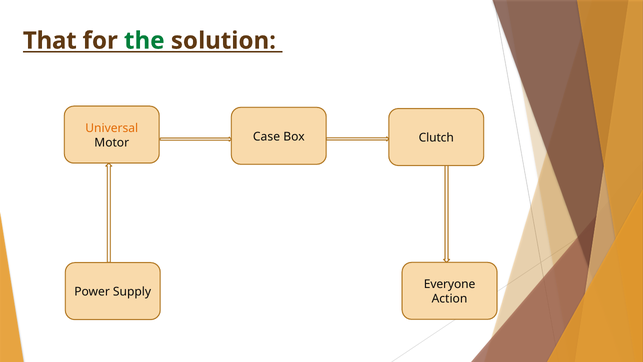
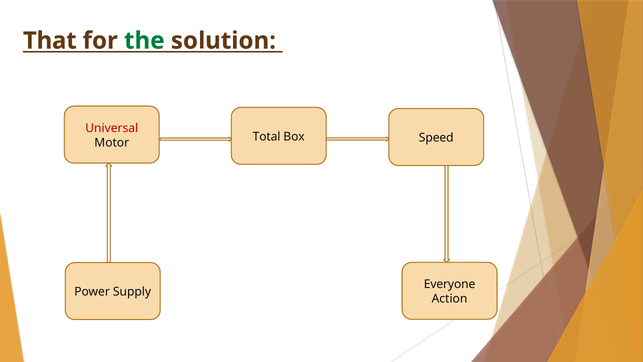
Universal colour: orange -> red
Case: Case -> Total
Clutch: Clutch -> Speed
